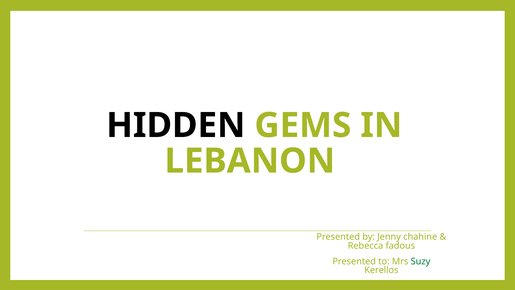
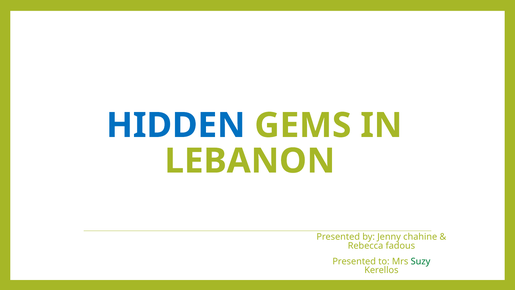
HIDDEN colour: black -> blue
